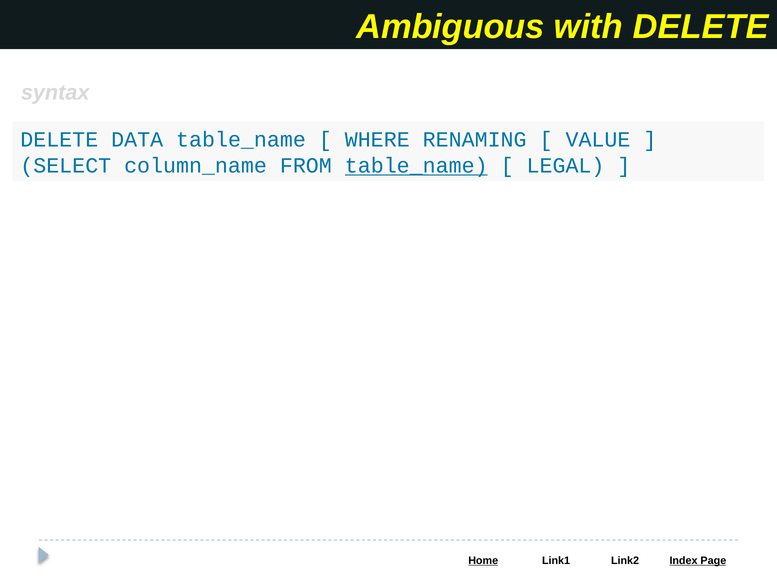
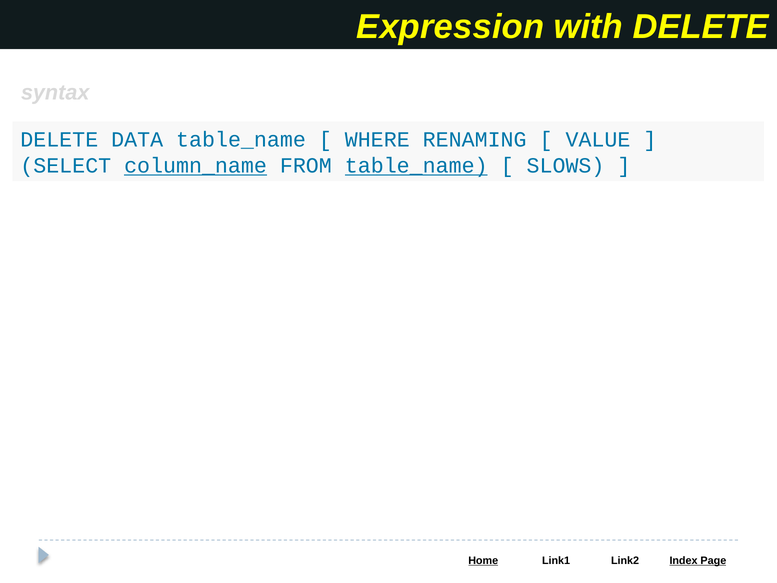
Ambiguous: Ambiguous -> Expression
column_name underline: none -> present
LEGAL: LEGAL -> SLOWS
